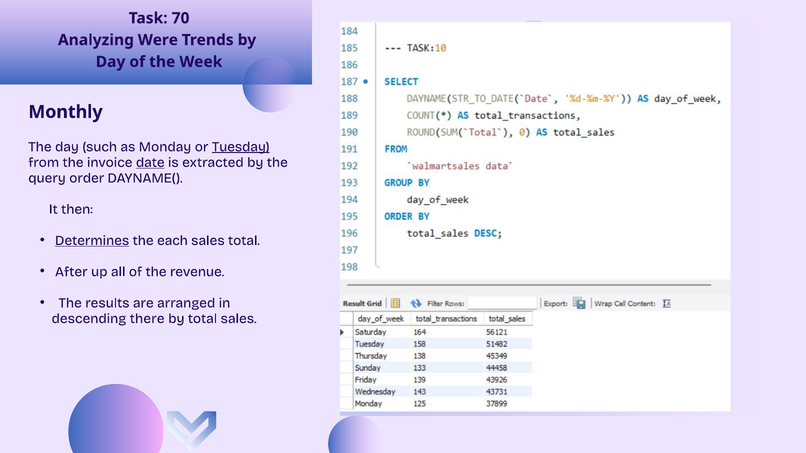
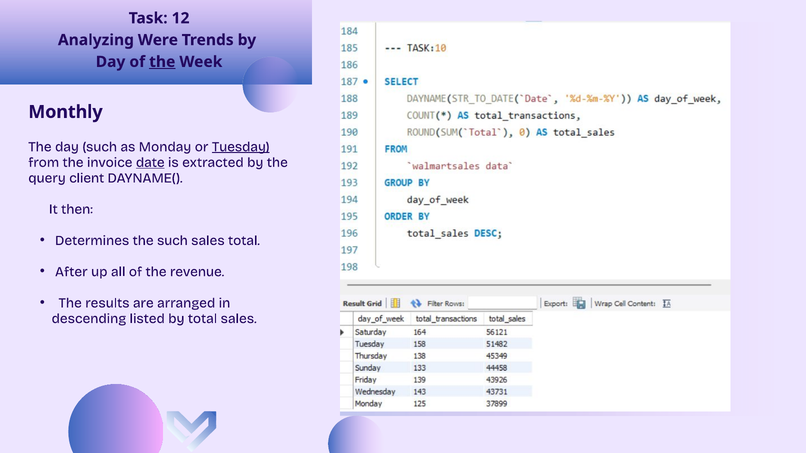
70: 70 -> 12
the at (162, 62) underline: none -> present
order: order -> client
Determines underline: present -> none
the each: each -> such
there: there -> listed
